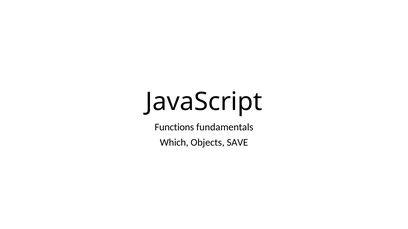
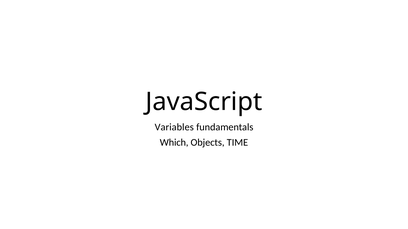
Functions: Functions -> Variables
SAVE: SAVE -> TIME
